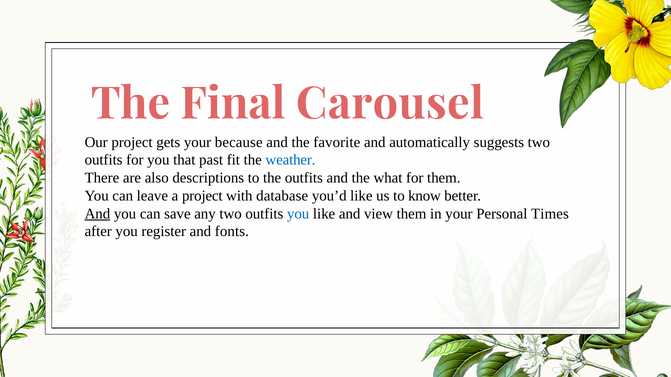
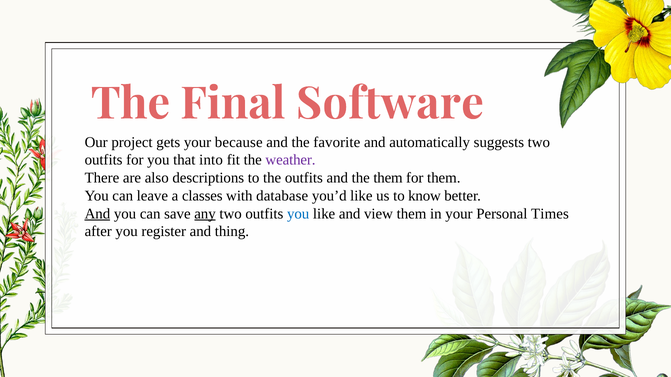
Carousel: Carousel -> Software
past: past -> into
weather colour: blue -> purple
the what: what -> them
a project: project -> classes
any underline: none -> present
fonts: fonts -> thing
